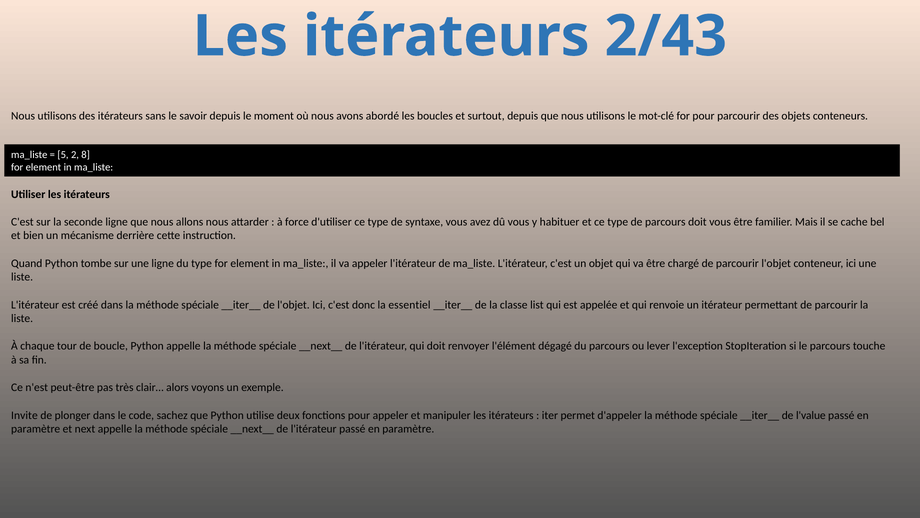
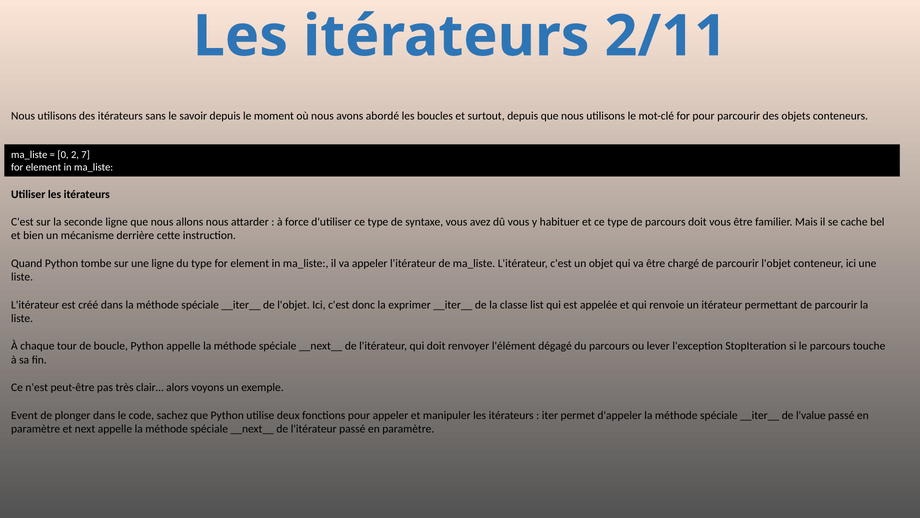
2/43: 2/43 -> 2/11
5: 5 -> 0
8: 8 -> 7
essentiel: essentiel -> exprimer
Invite: Invite -> Event
